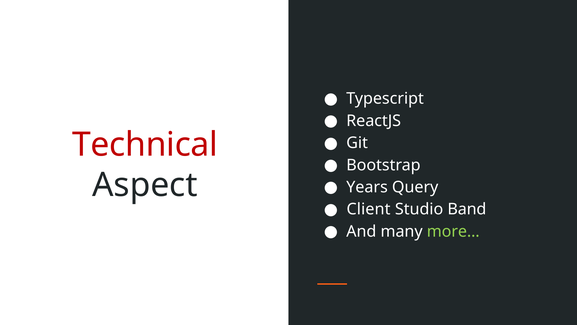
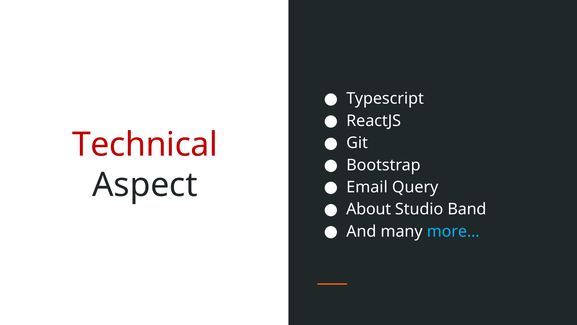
Years: Years -> Email
Client: Client -> About
more… colour: light green -> light blue
